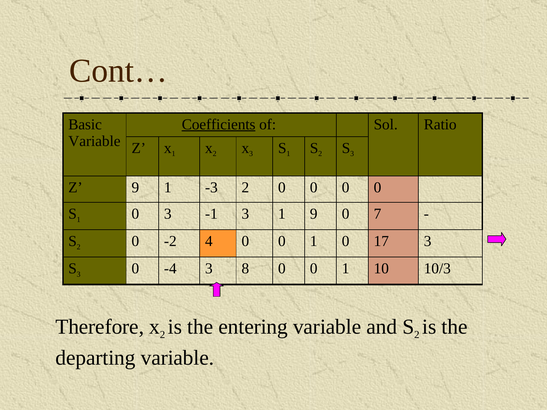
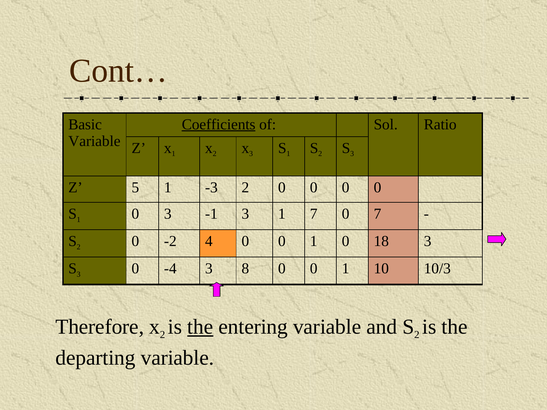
Z 9: 9 -> 5
1 9: 9 -> 7
17: 17 -> 18
the at (200, 327) underline: none -> present
